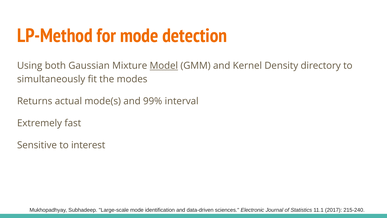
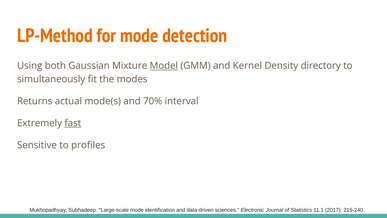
99%: 99% -> 70%
fast underline: none -> present
interest: interest -> profiles
